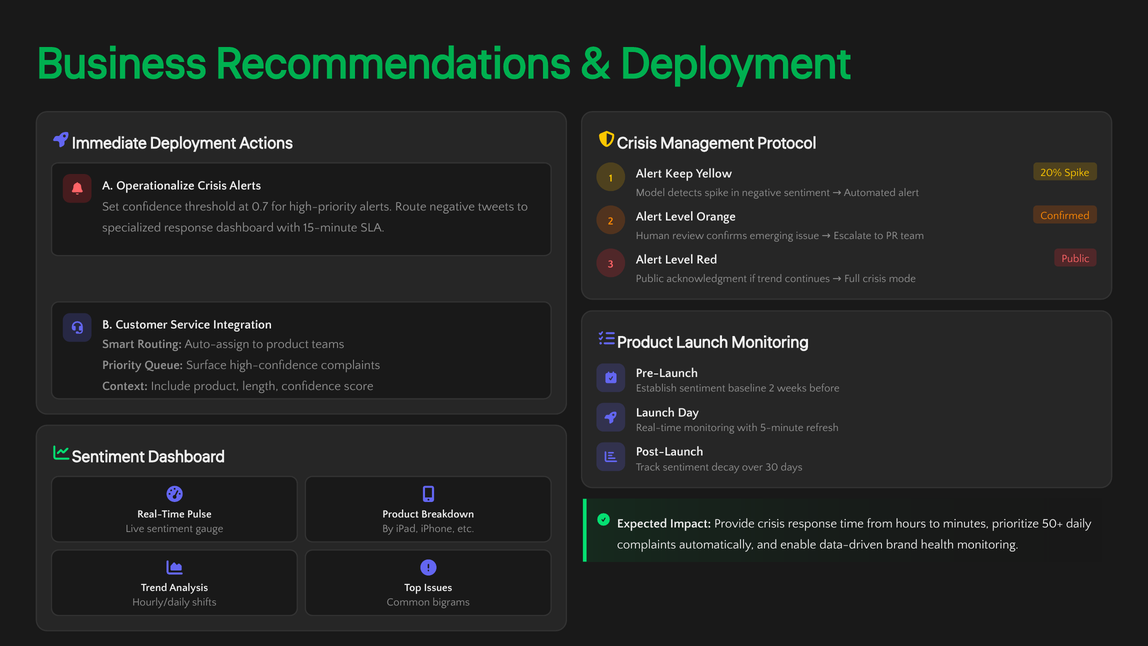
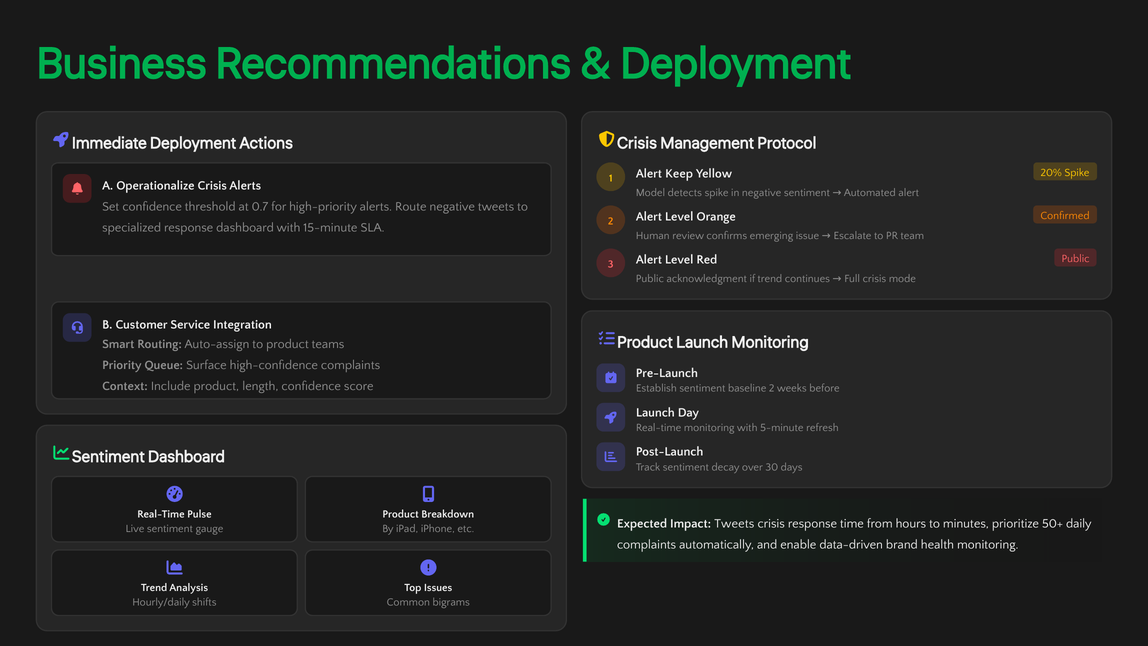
Impact Provide: Provide -> Tweets
